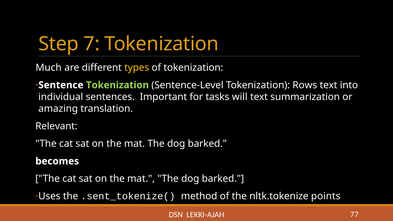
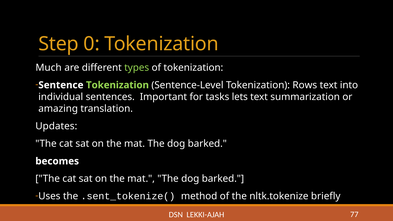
7: 7 -> 0
types colour: yellow -> light green
will: will -> lets
Relevant: Relevant -> Updates
points: points -> briefly
